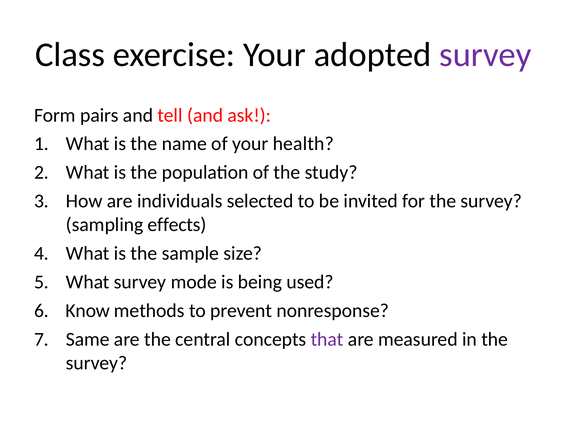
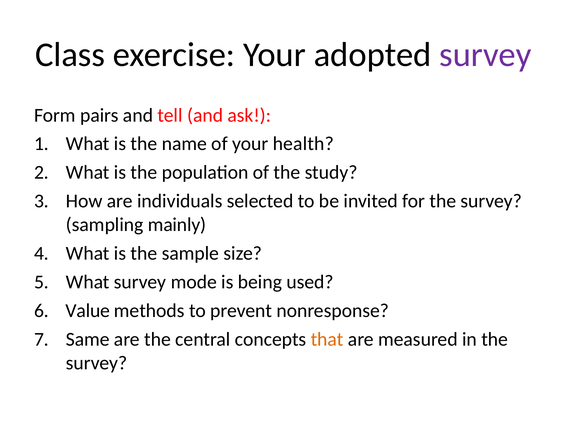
effects: effects -> mainly
Know: Know -> Value
that colour: purple -> orange
